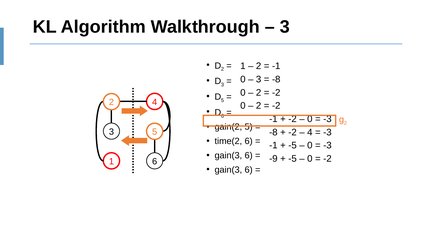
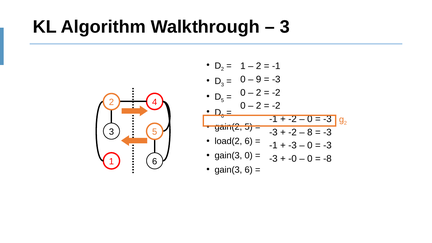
3 at (259, 79): 3 -> 9
-8 at (276, 79): -8 -> -3
-8 at (273, 132): -8 -> -3
4 at (310, 132): 4 -> 8
time(2: time(2 -> load(2
-5 at (293, 146): -5 -> -3
6 at (249, 155): 6 -> 0
-9 at (273, 159): -9 -> -3
-5 at (293, 159): -5 -> -0
-2 at (327, 159): -2 -> -8
